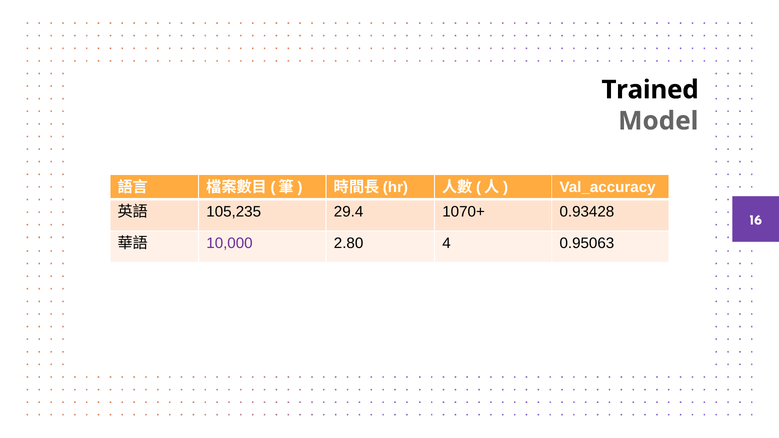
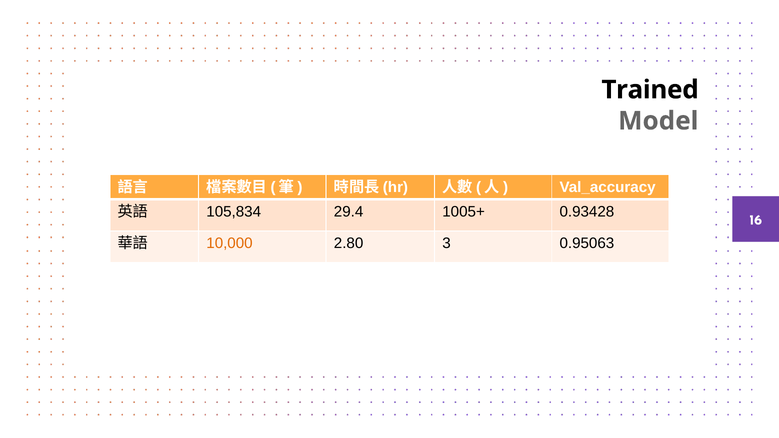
105,235: 105,235 -> 105,834
1070+: 1070+ -> 1005+
10,000 colour: purple -> orange
4: 4 -> 3
